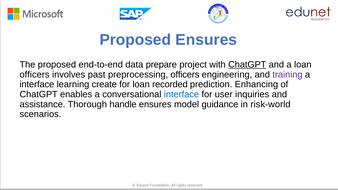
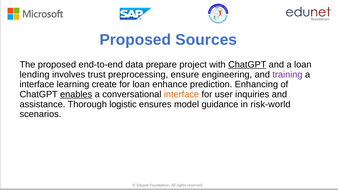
Proposed Ensures: Ensures -> Sources
officers at (35, 75): officers -> lending
past: past -> trust
preprocessing officers: officers -> ensure
recorded: recorded -> enhance
enables underline: none -> present
interface at (181, 94) colour: blue -> orange
handle: handle -> logistic
